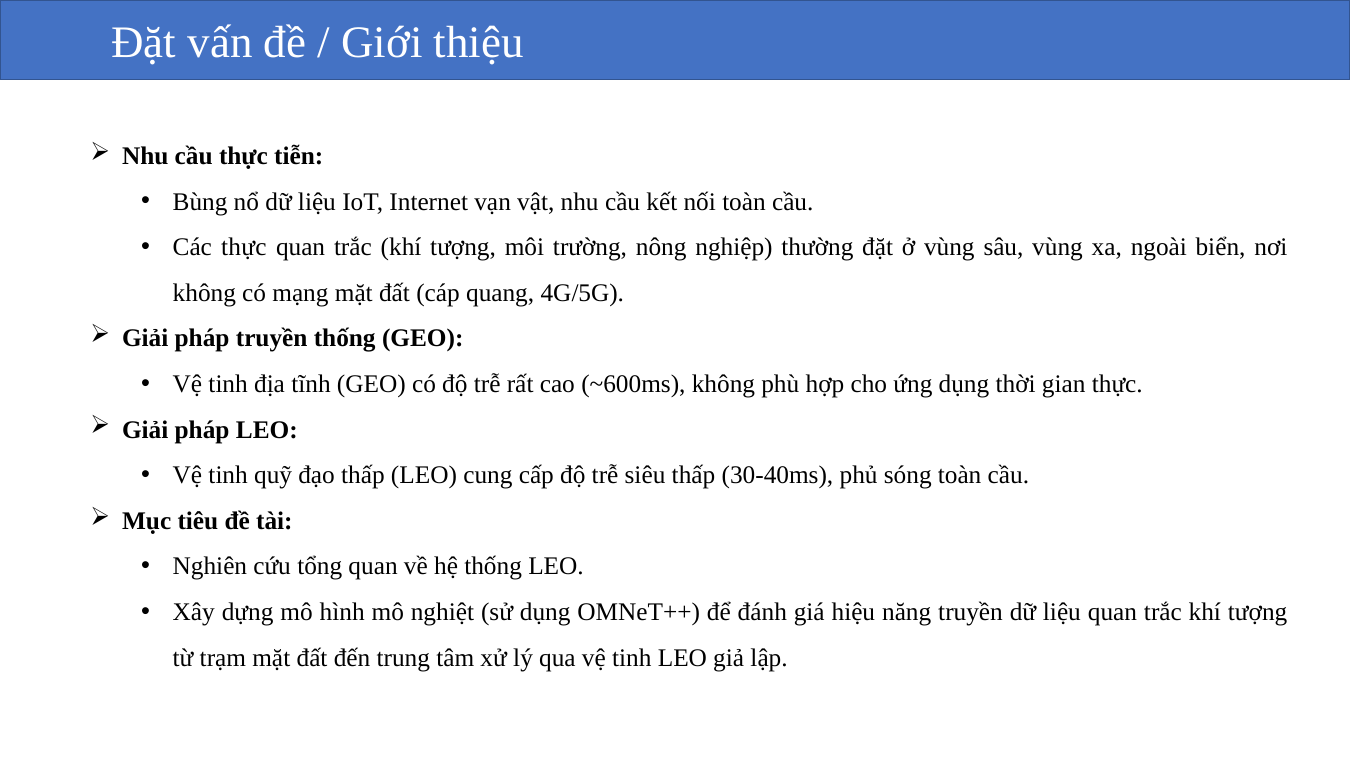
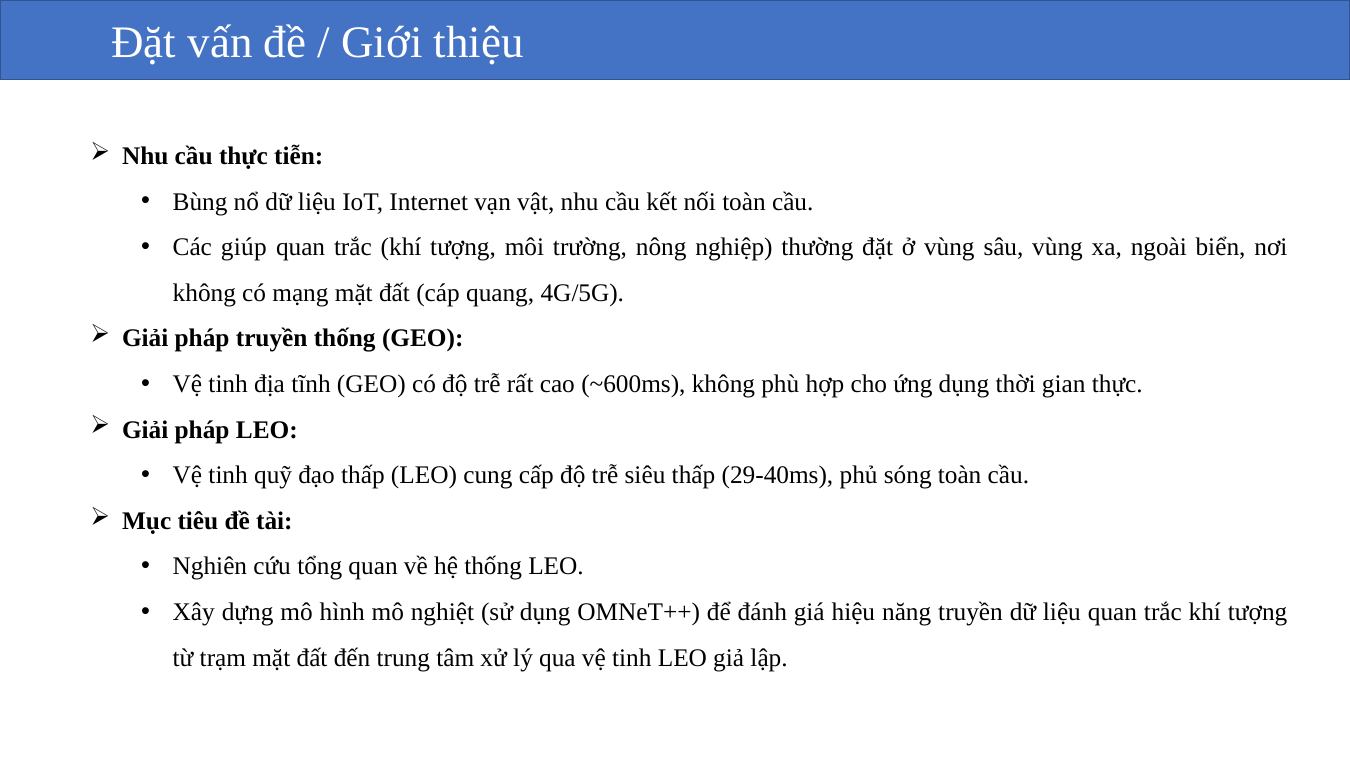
Các thực: thực -> giúp
30-40ms: 30-40ms -> 29-40ms
